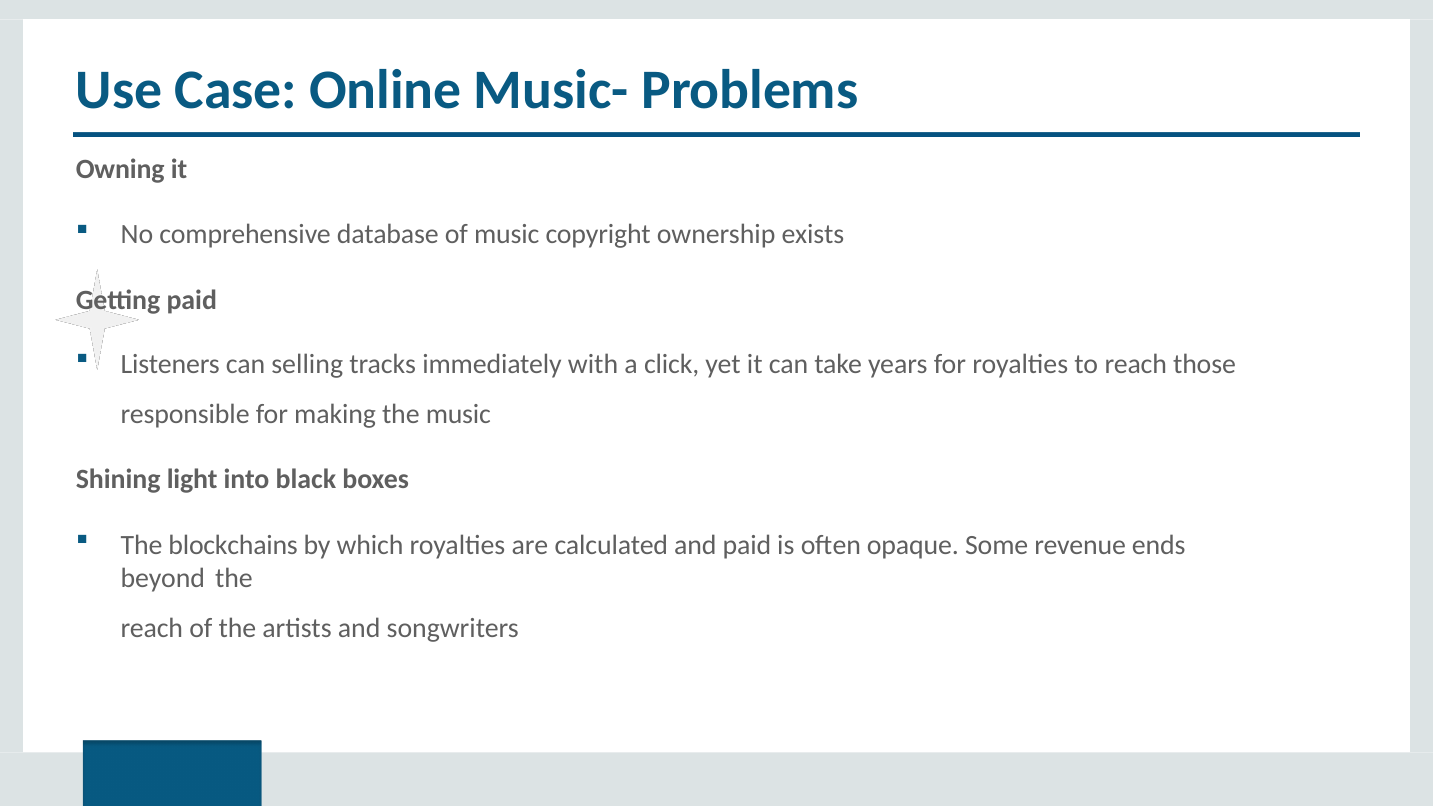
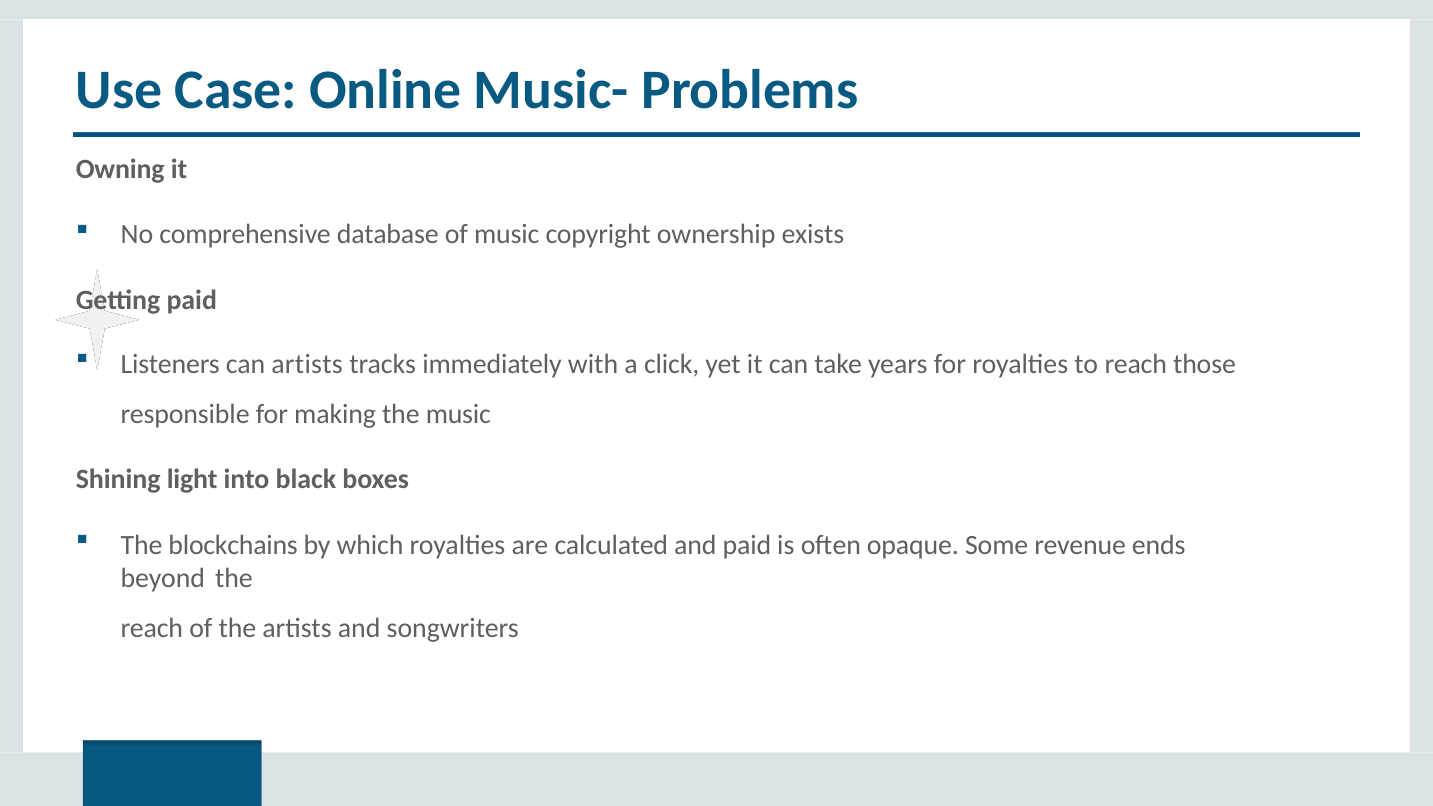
can selling: selling -> artists
